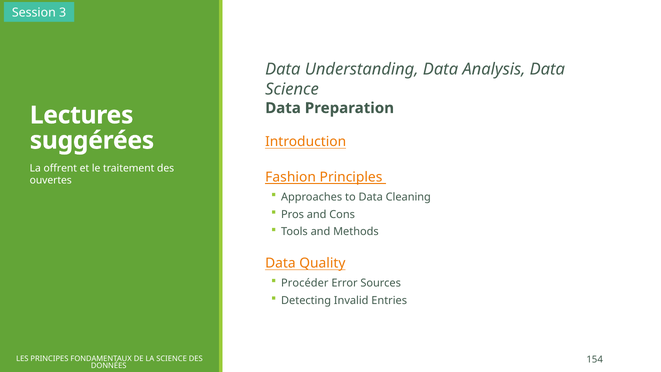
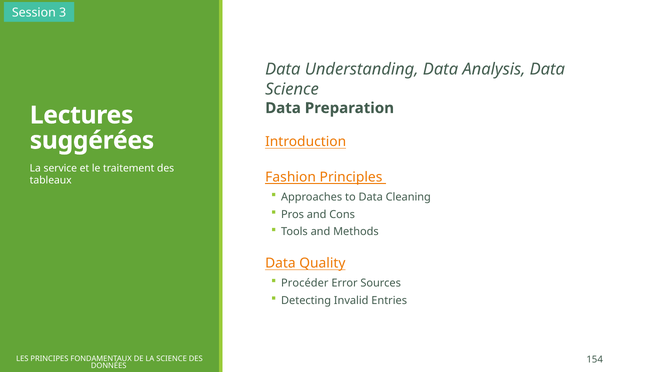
offrent: offrent -> service
ouvertes: ouvertes -> tableaux
